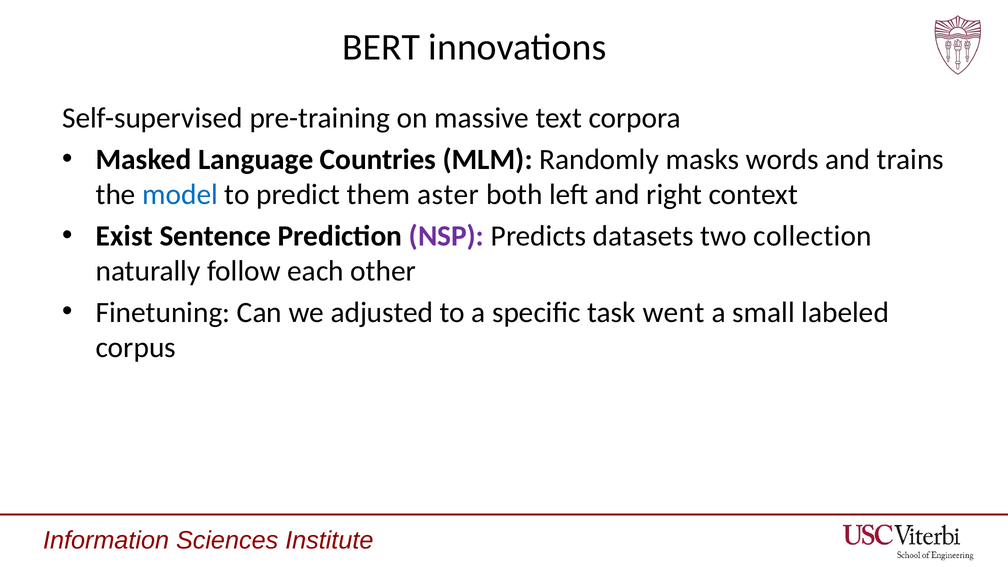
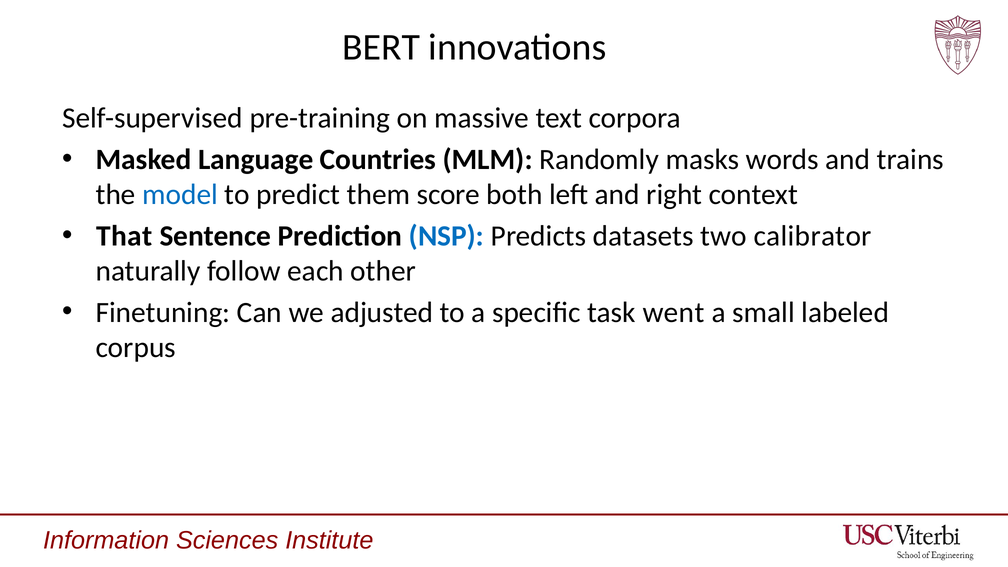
aster: aster -> score
Exist: Exist -> That
NSP colour: purple -> blue
collection: collection -> calibrator
